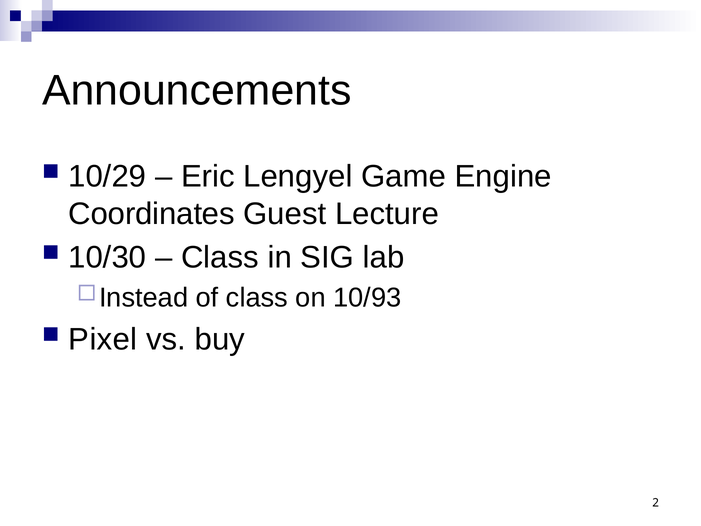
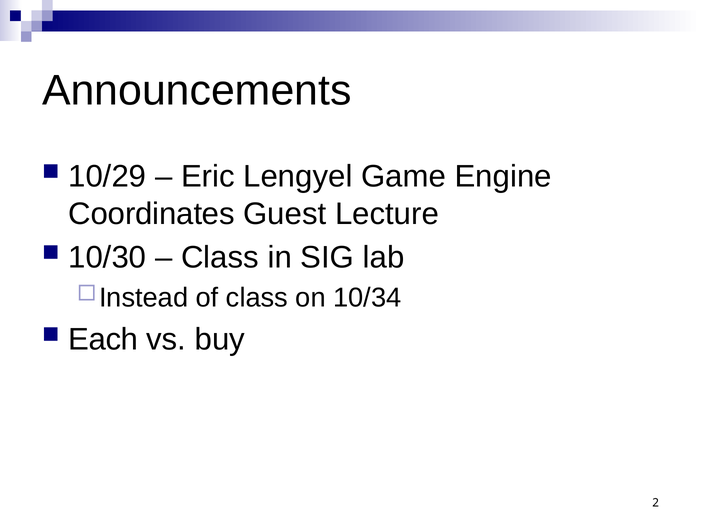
10/93: 10/93 -> 10/34
Pixel: Pixel -> Each
